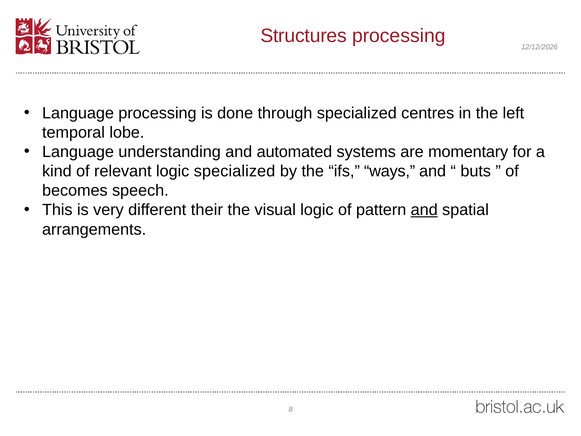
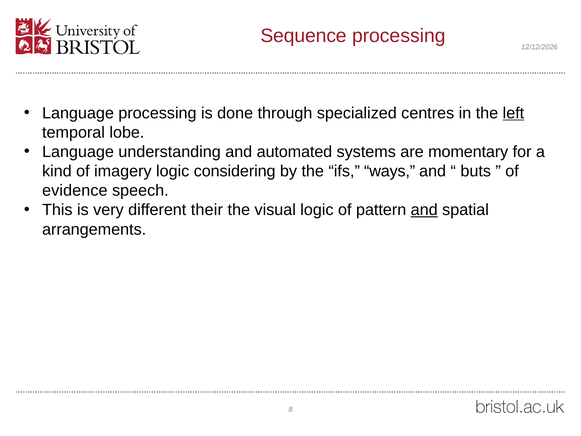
Structures: Structures -> Sequence
left underline: none -> present
relevant: relevant -> imagery
logic specialized: specialized -> considering
becomes: becomes -> evidence
